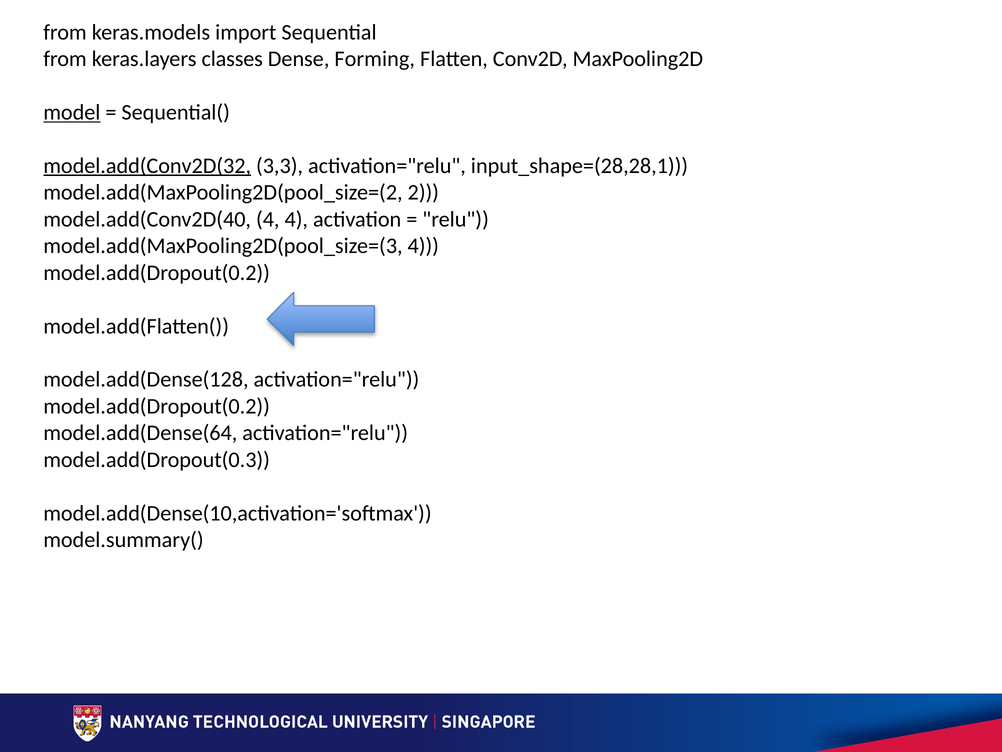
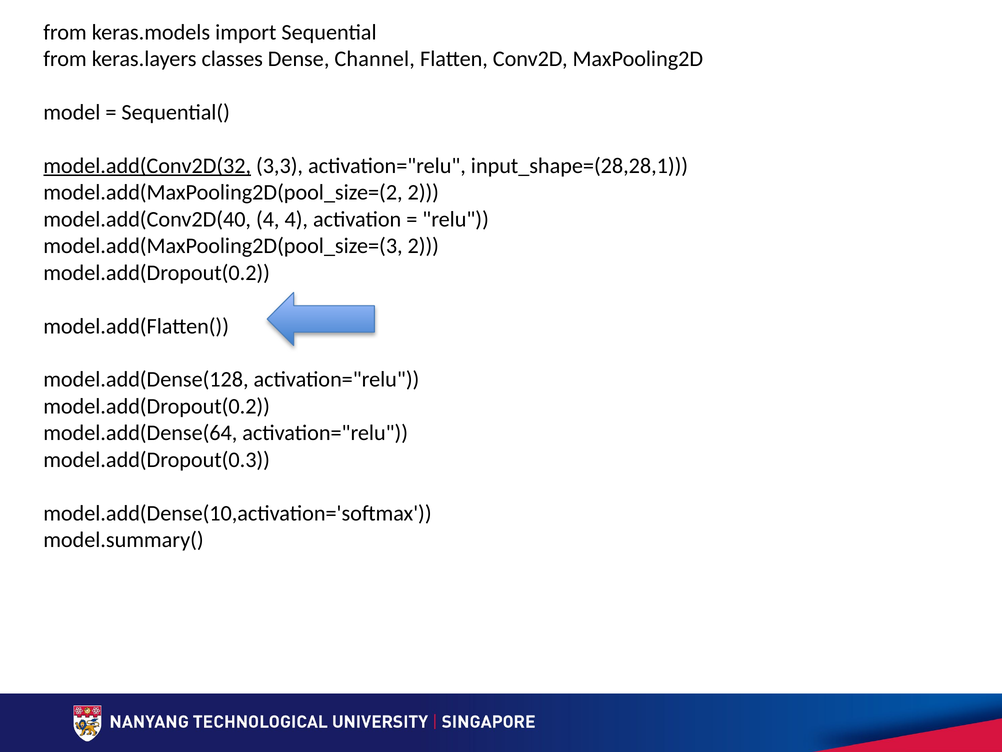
Forming: Forming -> Channel
model underline: present -> none
model.add(MaxPooling2D(pool_size=(3 4: 4 -> 2
